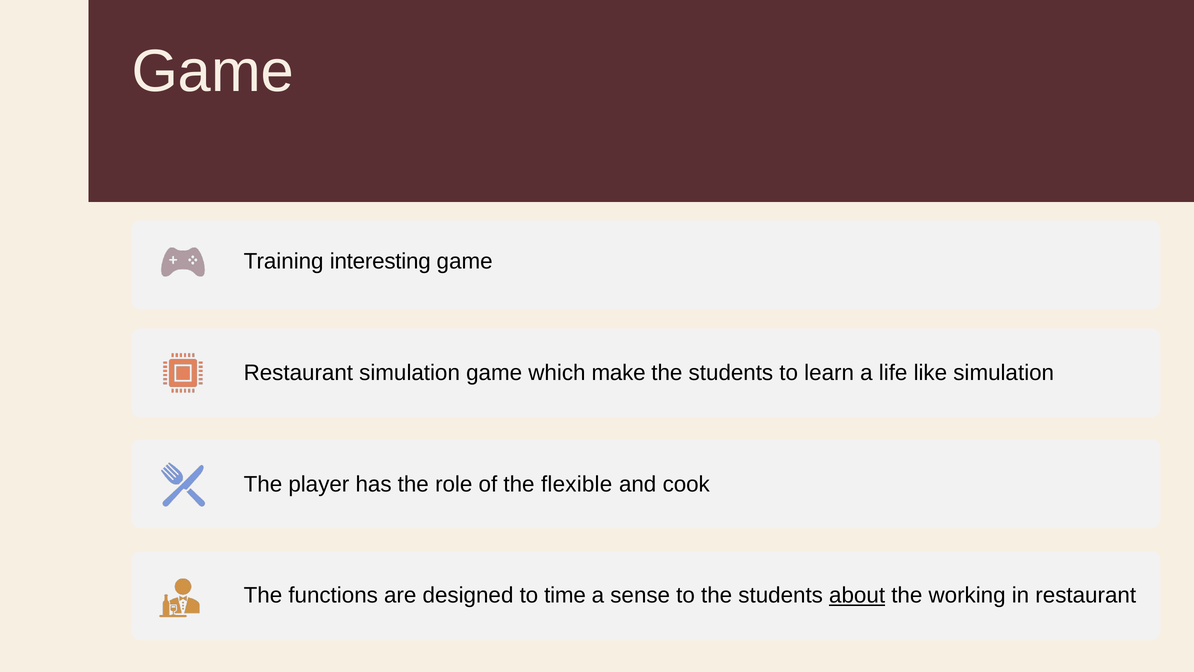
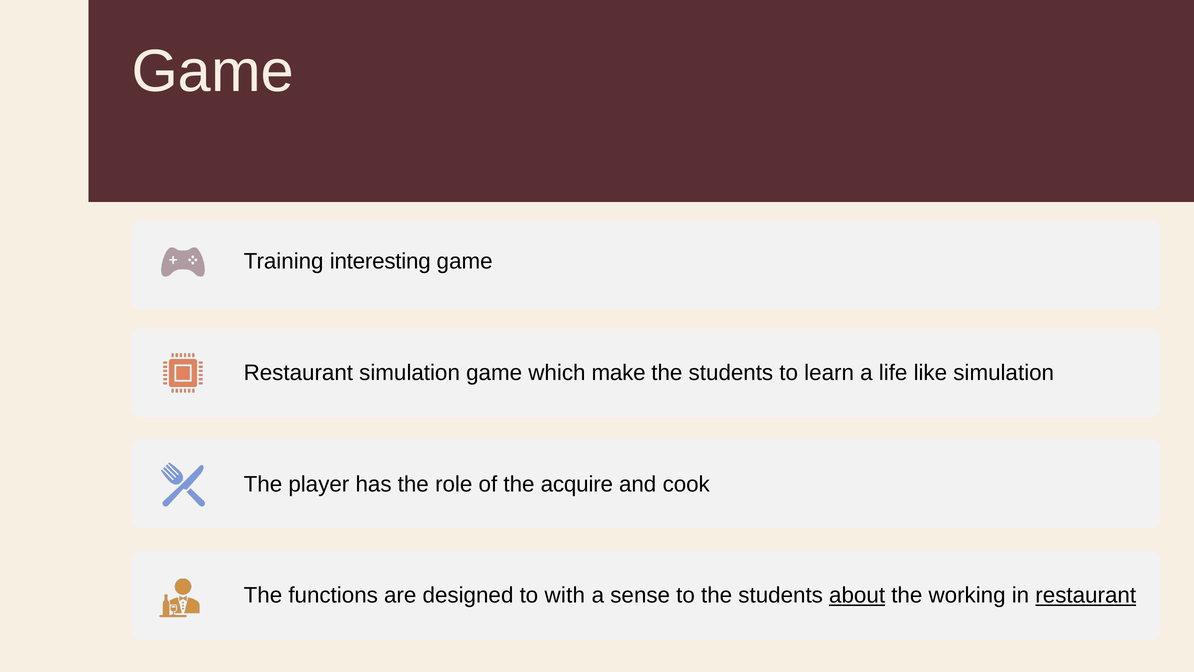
flexible: flexible -> acquire
time: time -> with
restaurant at (1086, 595) underline: none -> present
